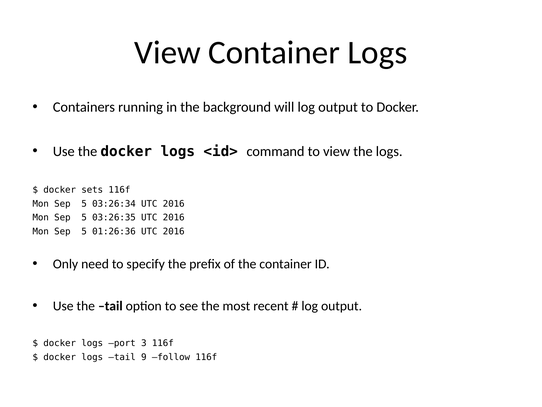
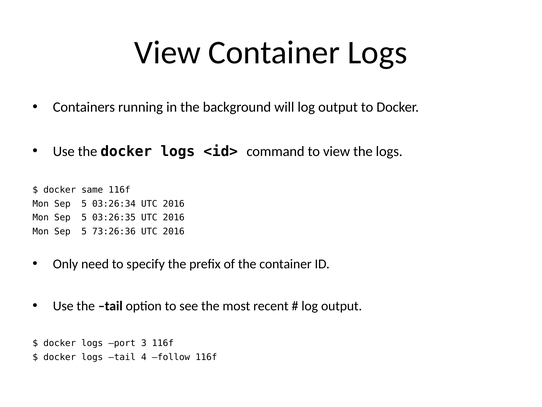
sets: sets -> same
01:26:36: 01:26:36 -> 73:26:36
9: 9 -> 4
